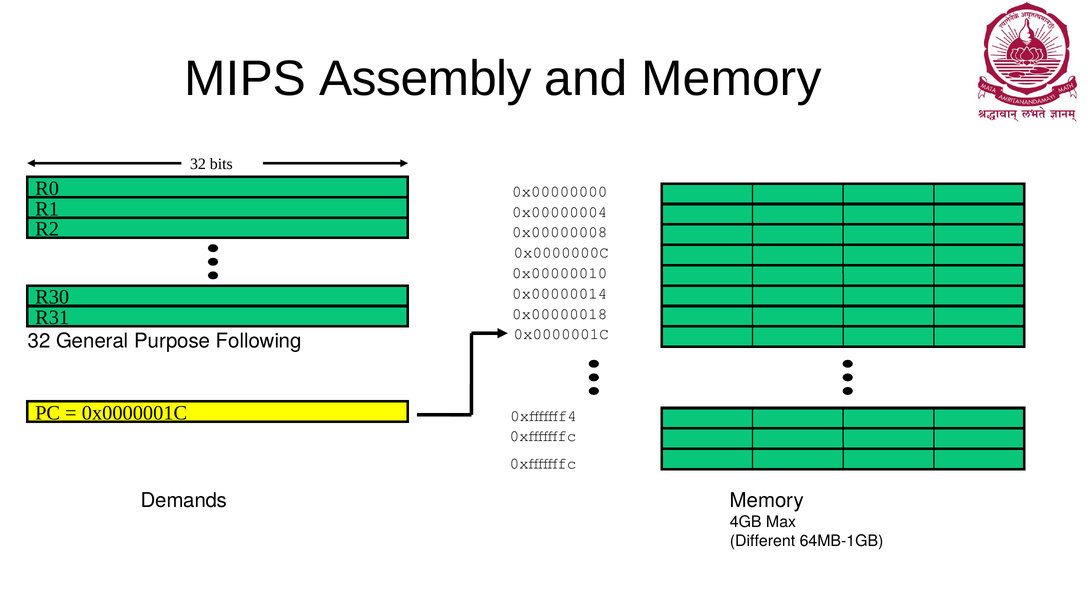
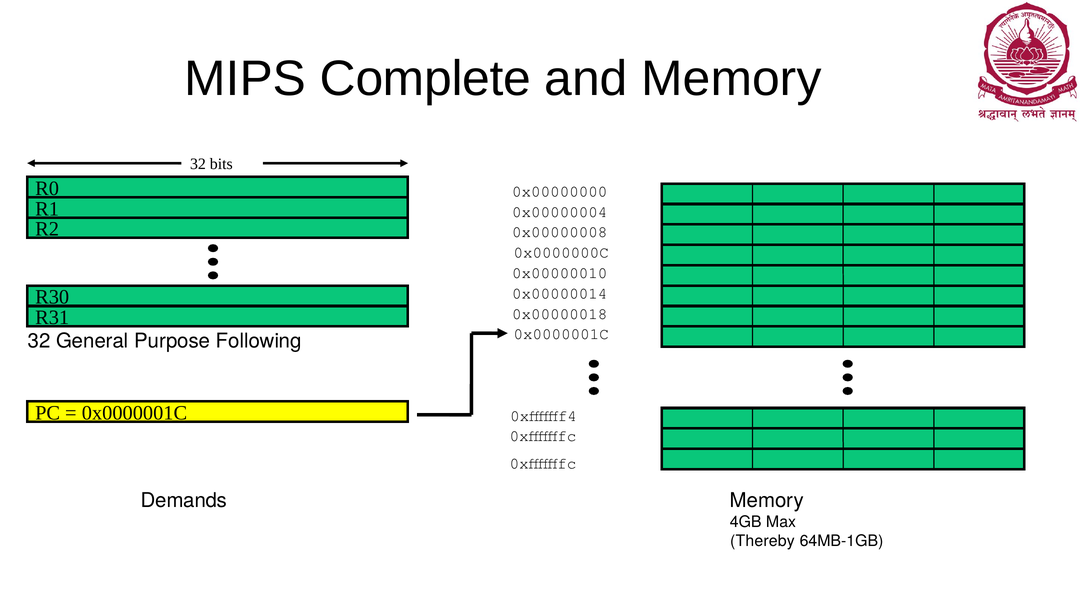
Assembly: Assembly -> Complete
Different: Different -> Thereby
